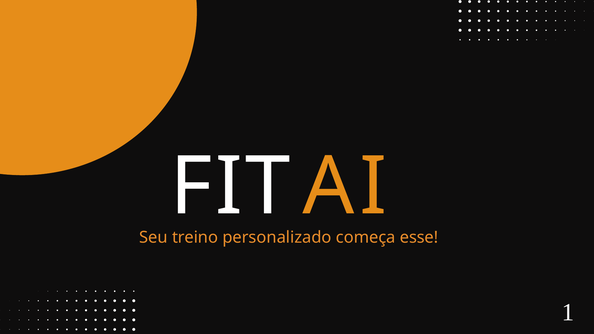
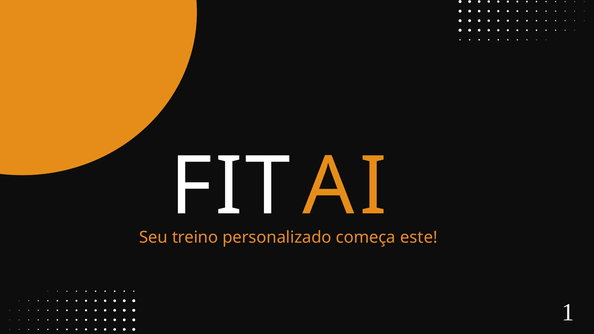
esse: esse -> este
